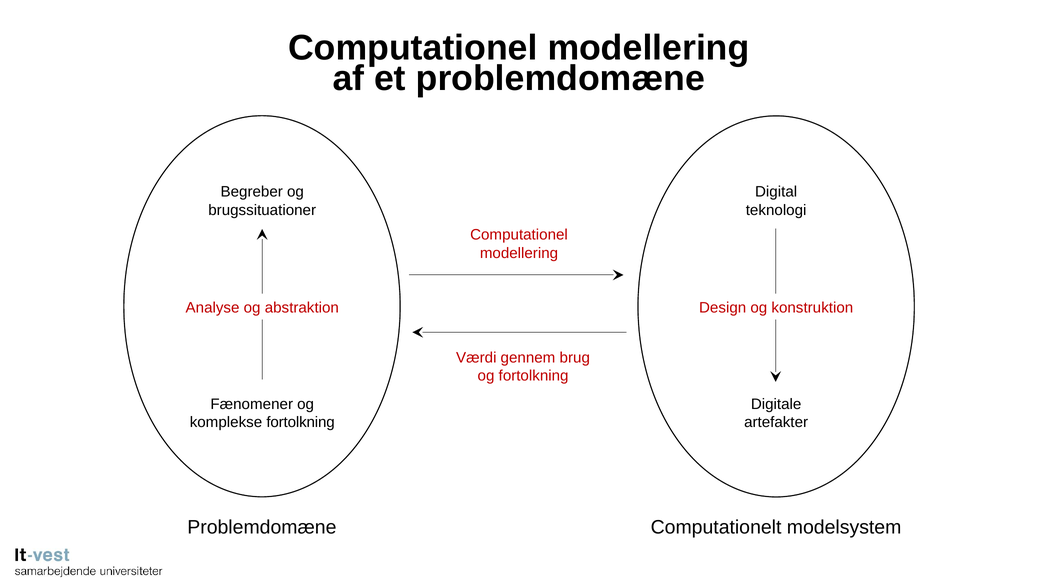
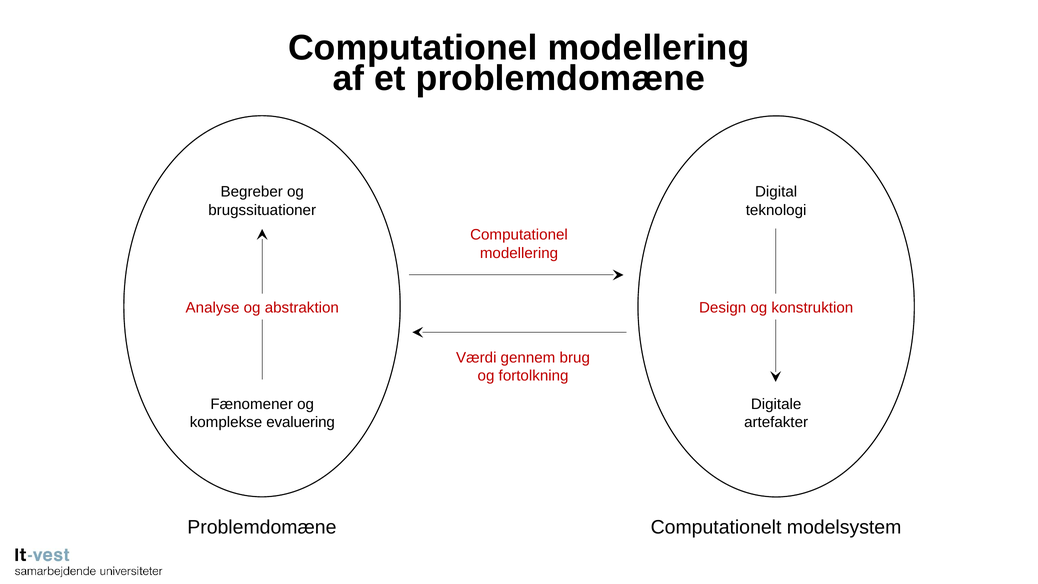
komplekse fortolkning: fortolkning -> evaluering
